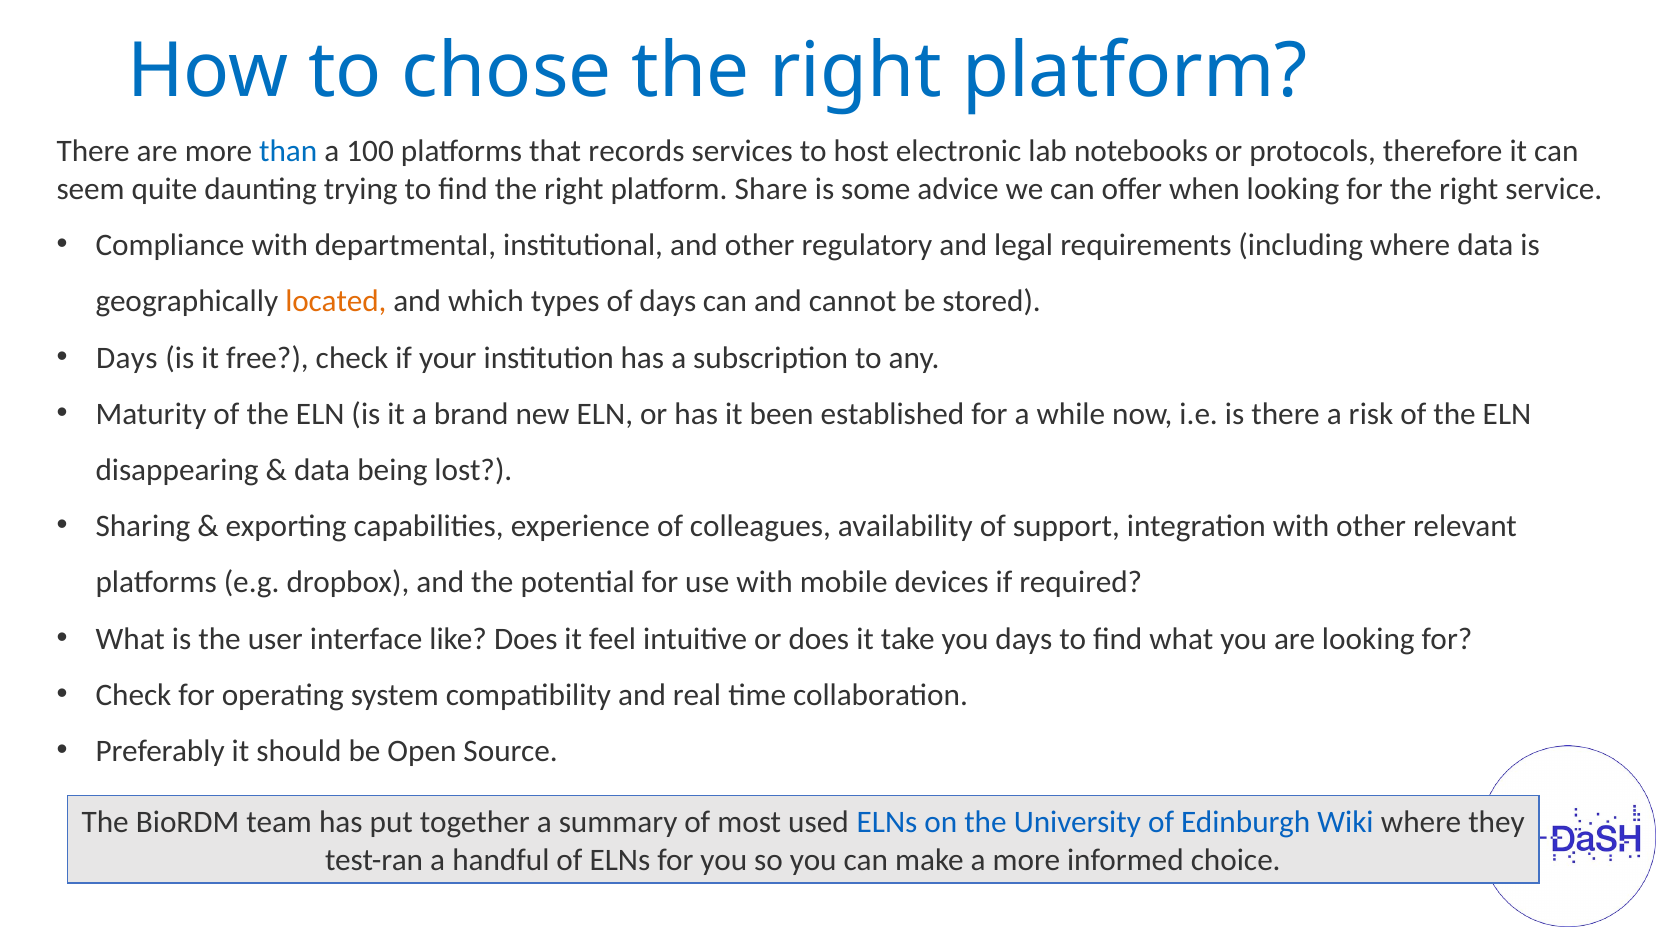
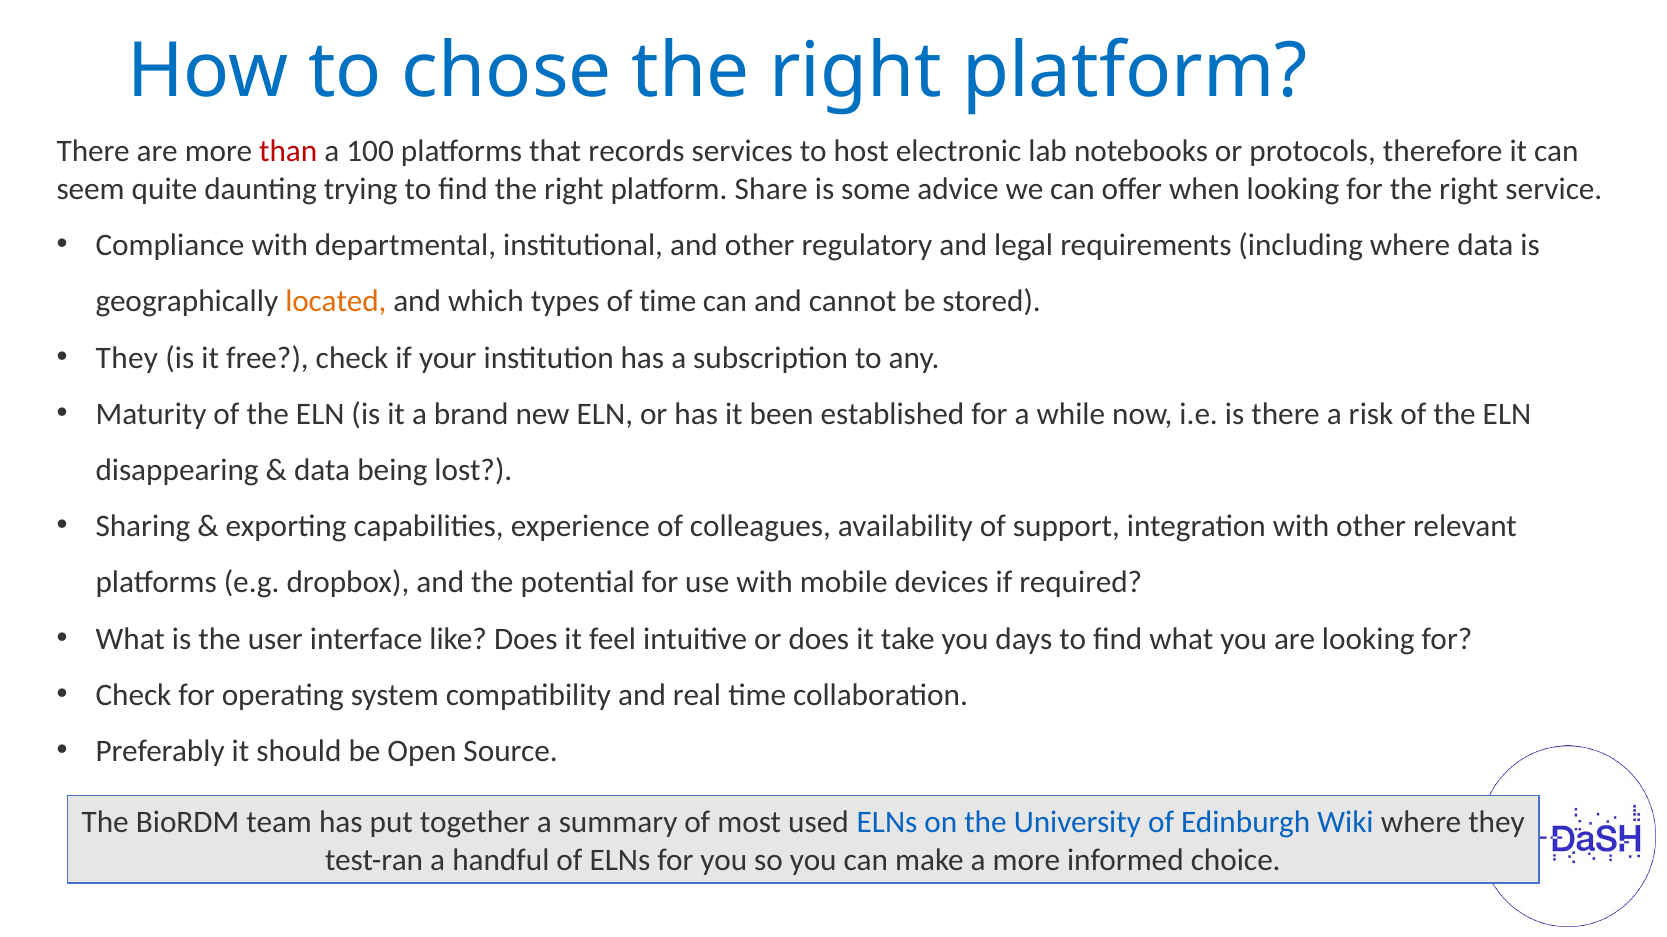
than colour: blue -> red
of days: days -> time
Days at (127, 358): Days -> They
